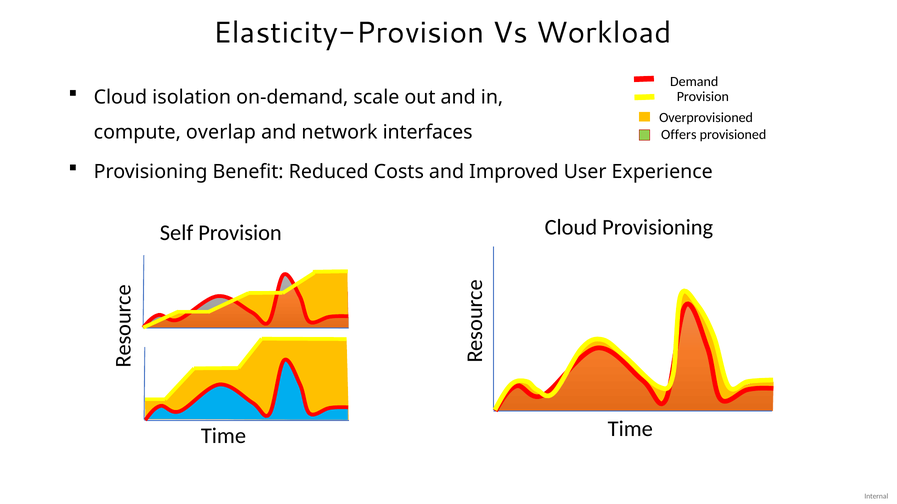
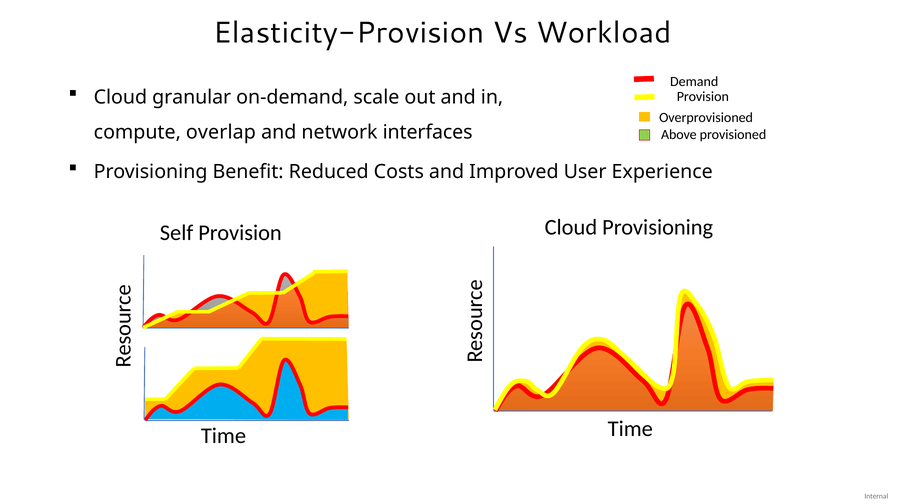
isolation: isolation -> granular
Offers: Offers -> Above
